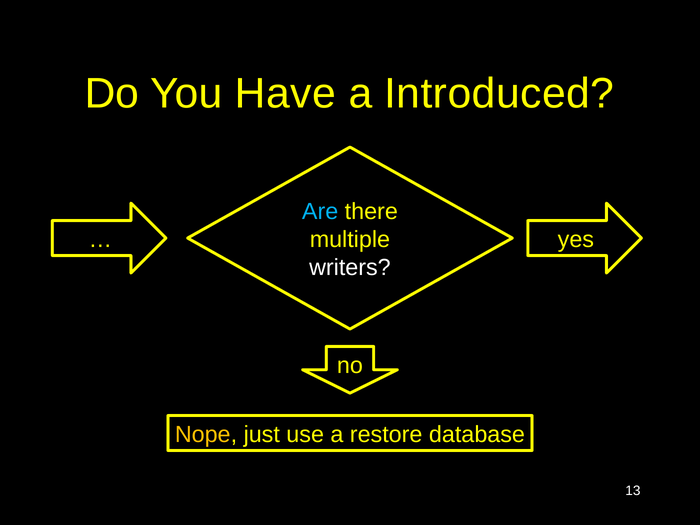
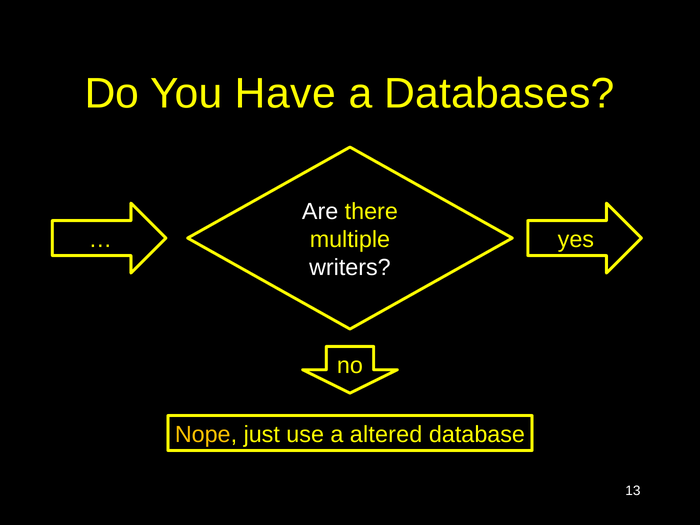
Introduced: Introduced -> Databases
Are colour: light blue -> white
restore: restore -> altered
